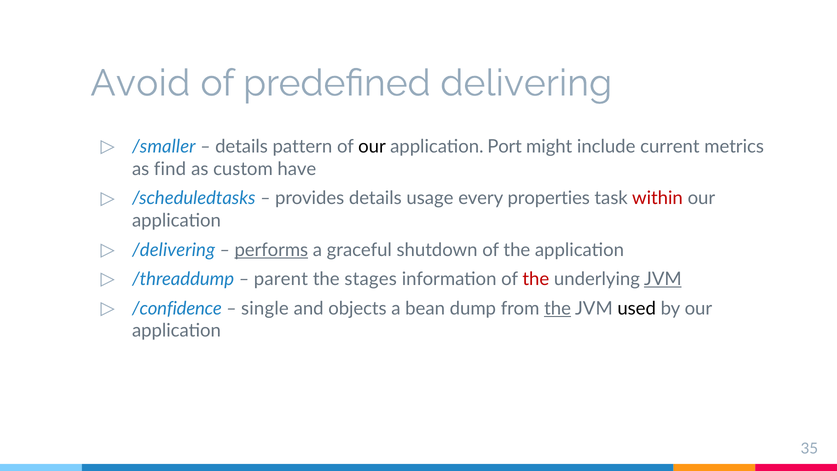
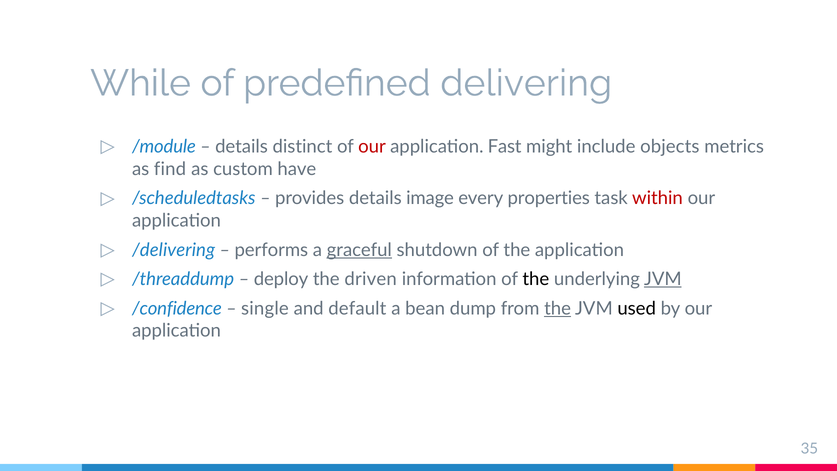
Avoid: Avoid -> While
/smaller: /smaller -> /module
pattern: pattern -> distinct
our at (372, 147) colour: black -> red
Port: Port -> Fast
current: current -> objects
usage: usage -> image
performs underline: present -> none
graceful underline: none -> present
parent: parent -> deploy
stages: stages -> driven
the at (536, 279) colour: red -> black
objects: objects -> default
